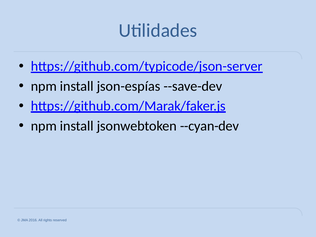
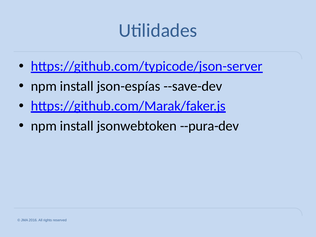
--cyan-dev: --cyan-dev -> --pura-dev
